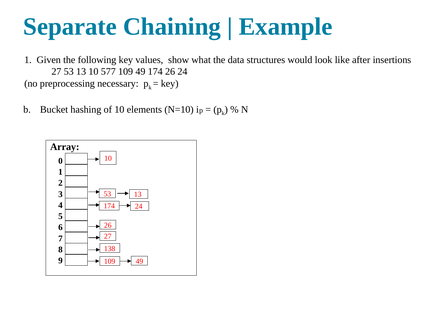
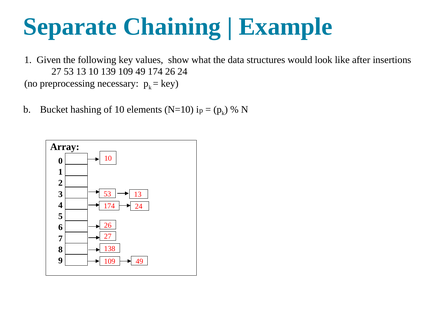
577: 577 -> 139
